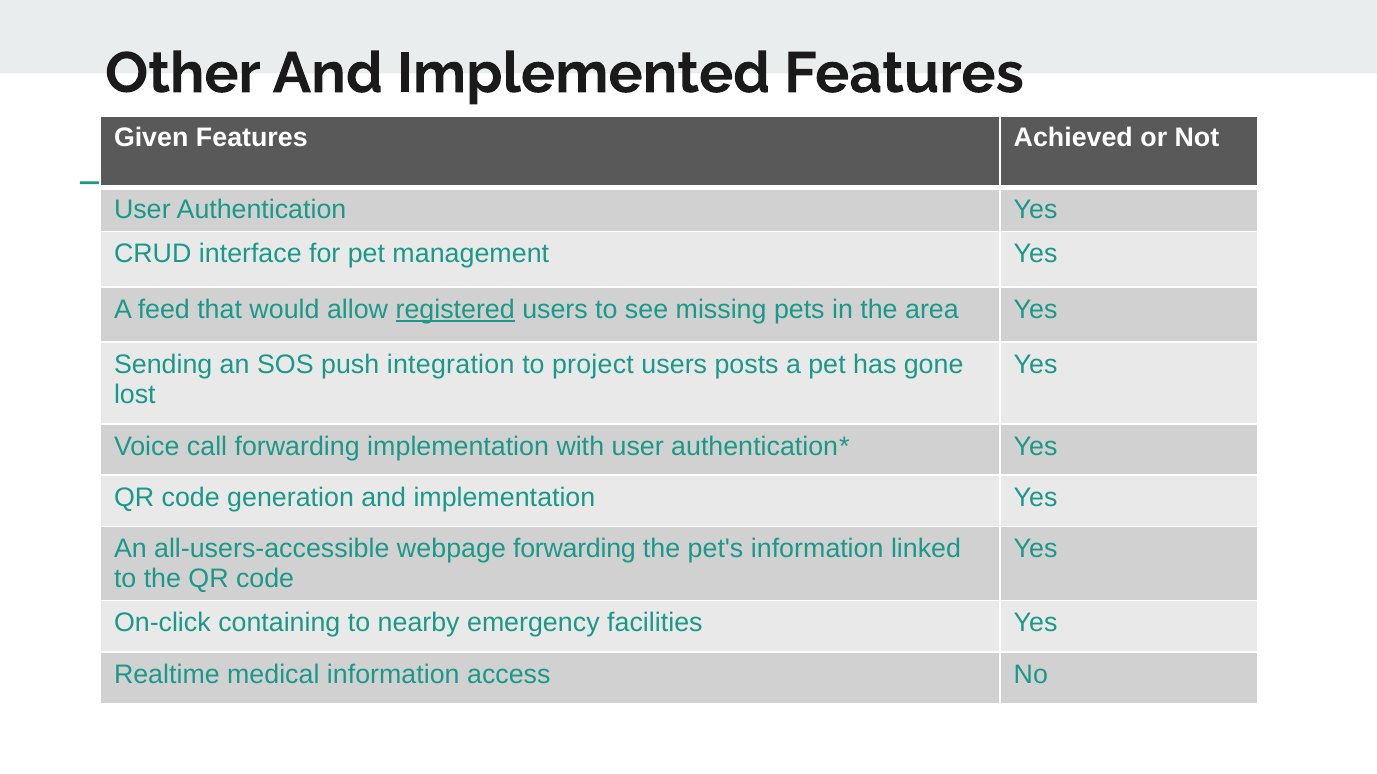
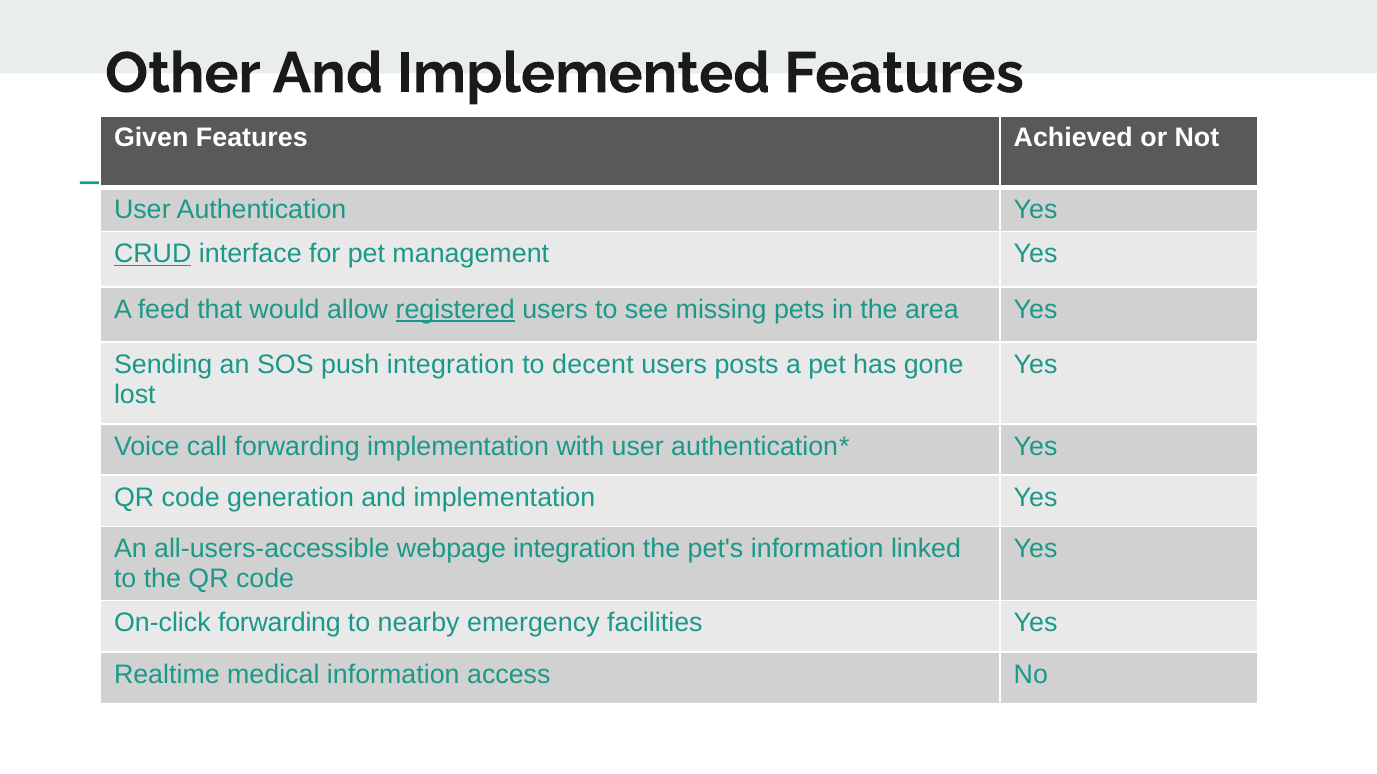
CRUD underline: none -> present
project: project -> decent
webpage forwarding: forwarding -> integration
On-click containing: containing -> forwarding
